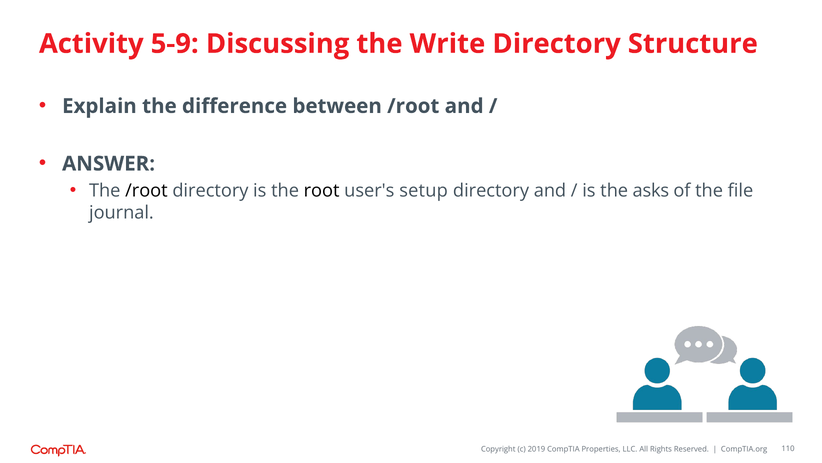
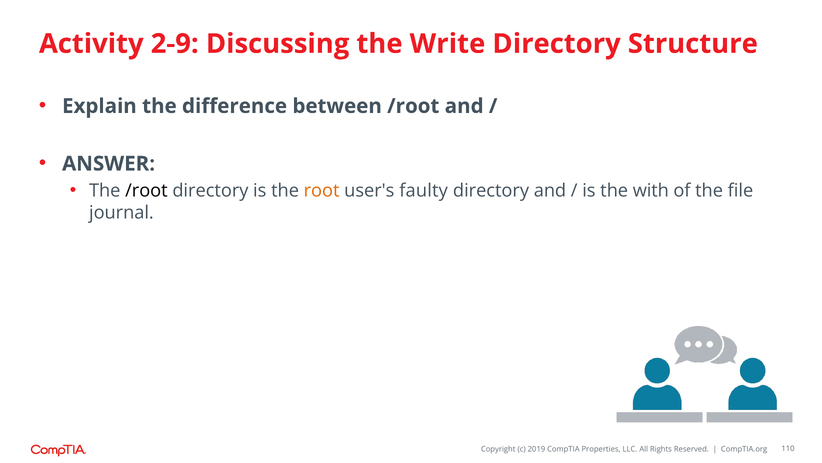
5-9: 5-9 -> 2-9
root colour: black -> orange
setup: setup -> faulty
asks: asks -> with
